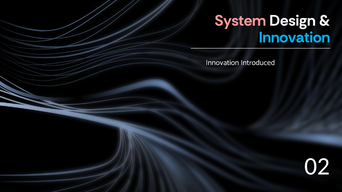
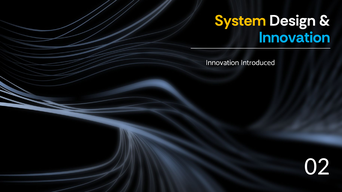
System colour: pink -> yellow
